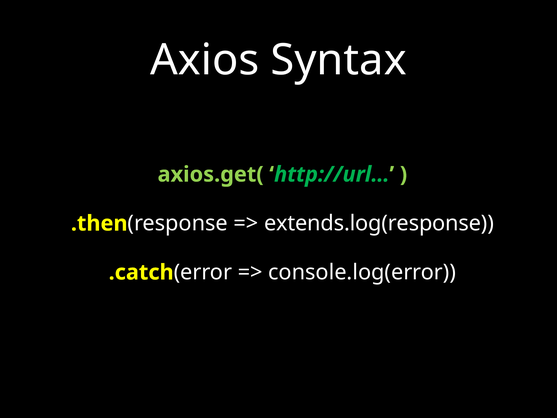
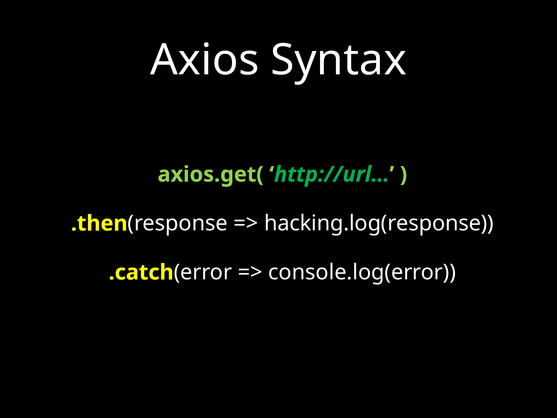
extends.log(response: extends.log(response -> hacking.log(response
